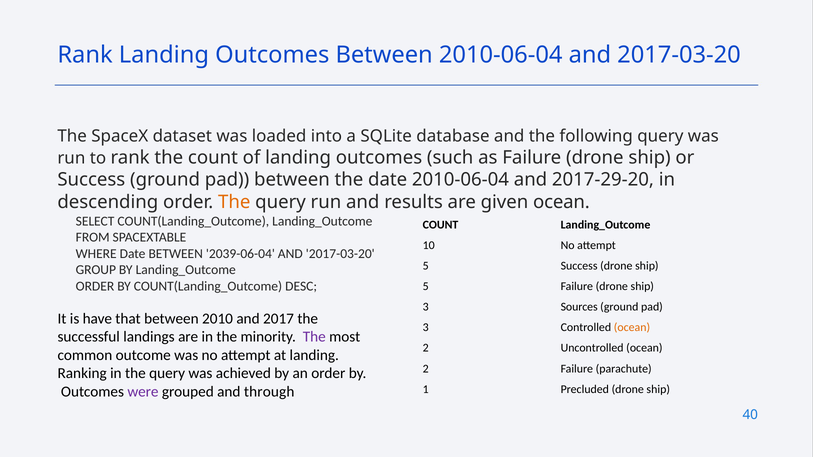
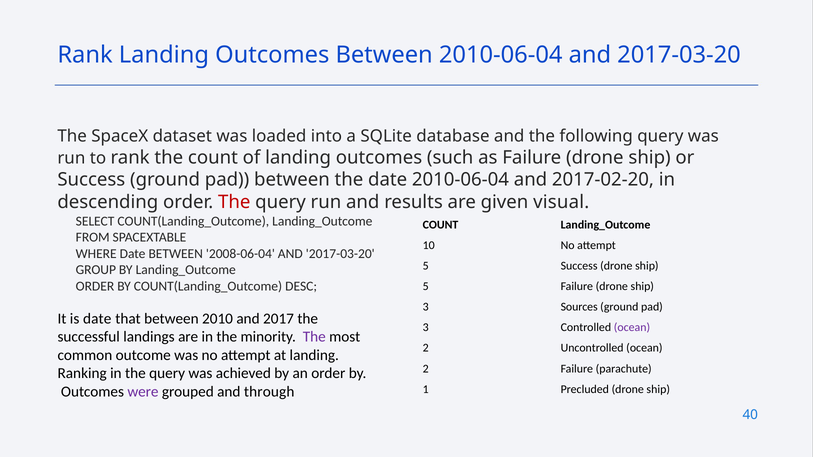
2017-29-20: 2017-29-20 -> 2017-02-20
The at (234, 202) colour: orange -> red
given ocean: ocean -> visual
2039-06-04: 2039-06-04 -> 2008-06-04
is have: have -> date
ocean at (632, 328) colour: orange -> purple
